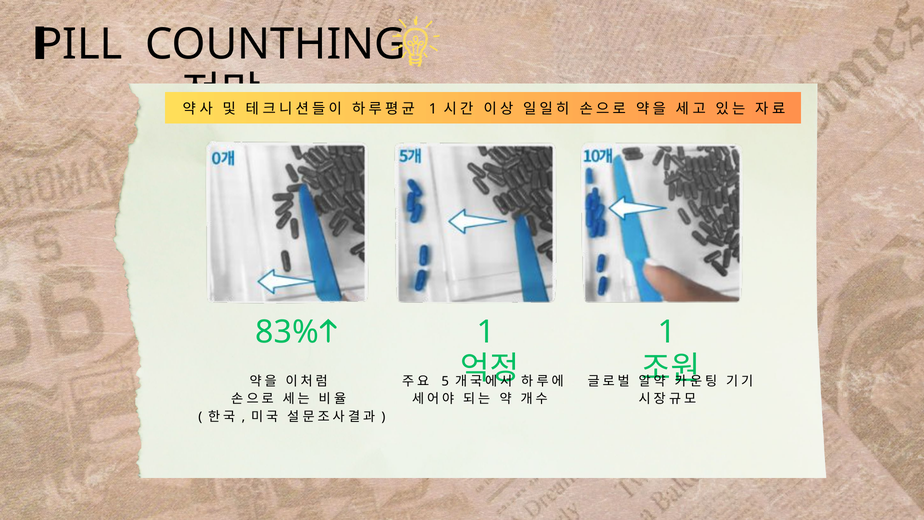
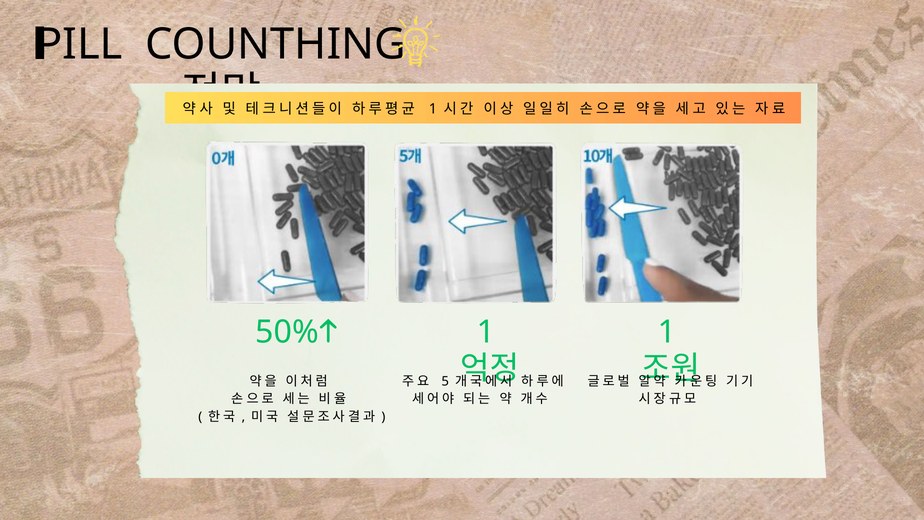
83%: 83% -> 50%
